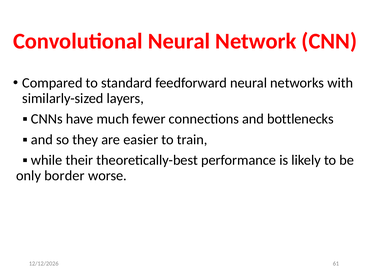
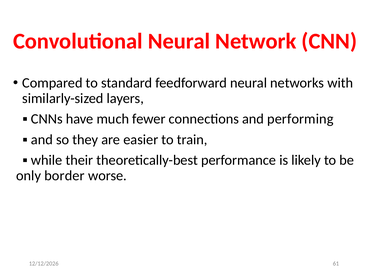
bottlenecks: bottlenecks -> performing
